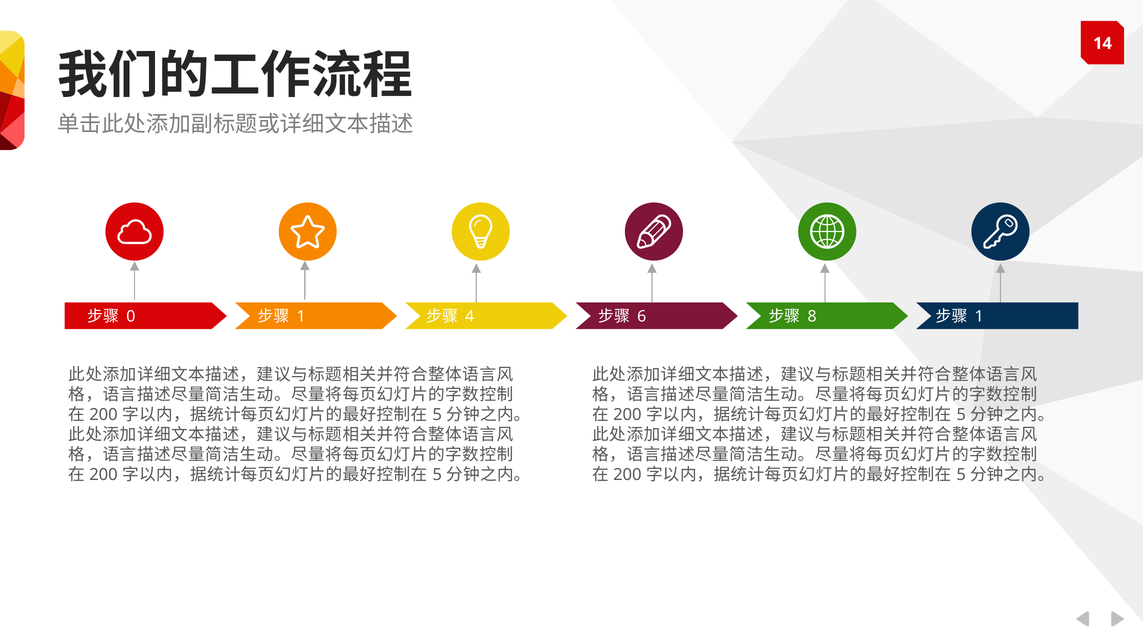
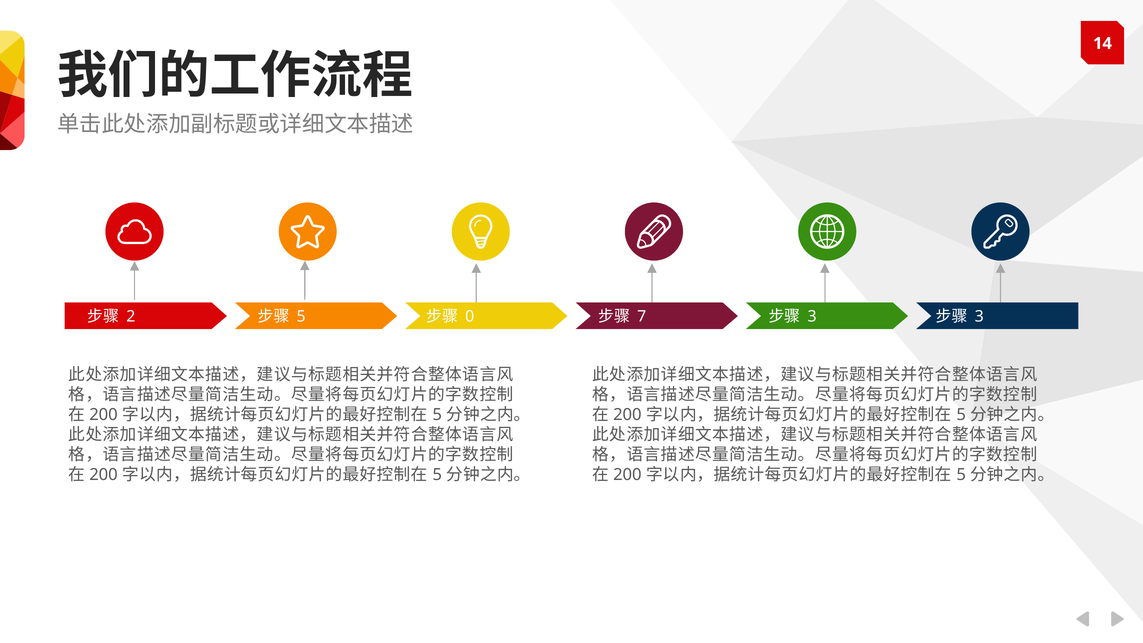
0: 0 -> 2
1 at (301, 316): 1 -> 5
4: 4 -> 0
6: 6 -> 7
8 at (812, 316): 8 -> 3
1 at (979, 316): 1 -> 3
